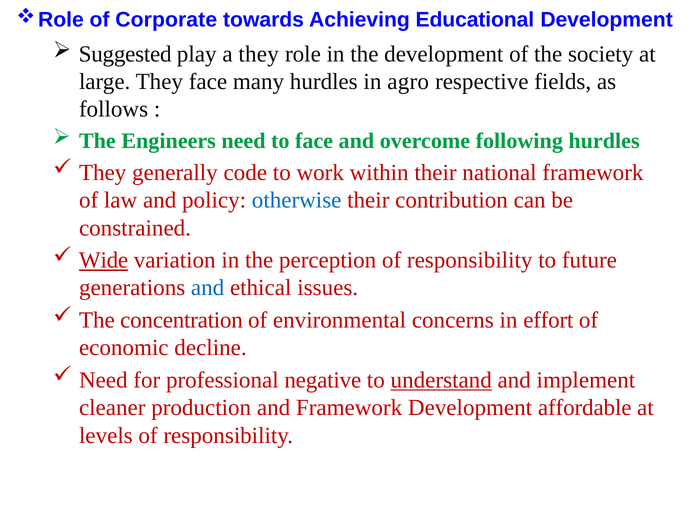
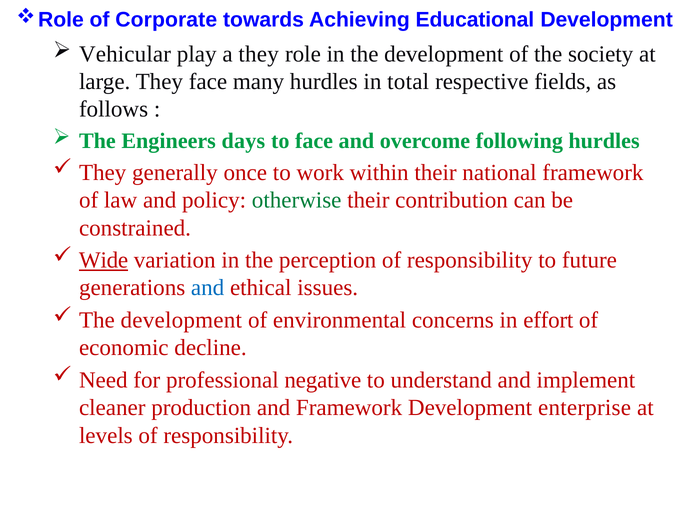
Suggested: Suggested -> Vehicular
agro: agro -> total
Engineers need: need -> days
code: code -> once
otherwise colour: blue -> green
concentration at (181, 320): concentration -> development
understand underline: present -> none
affordable: affordable -> enterprise
